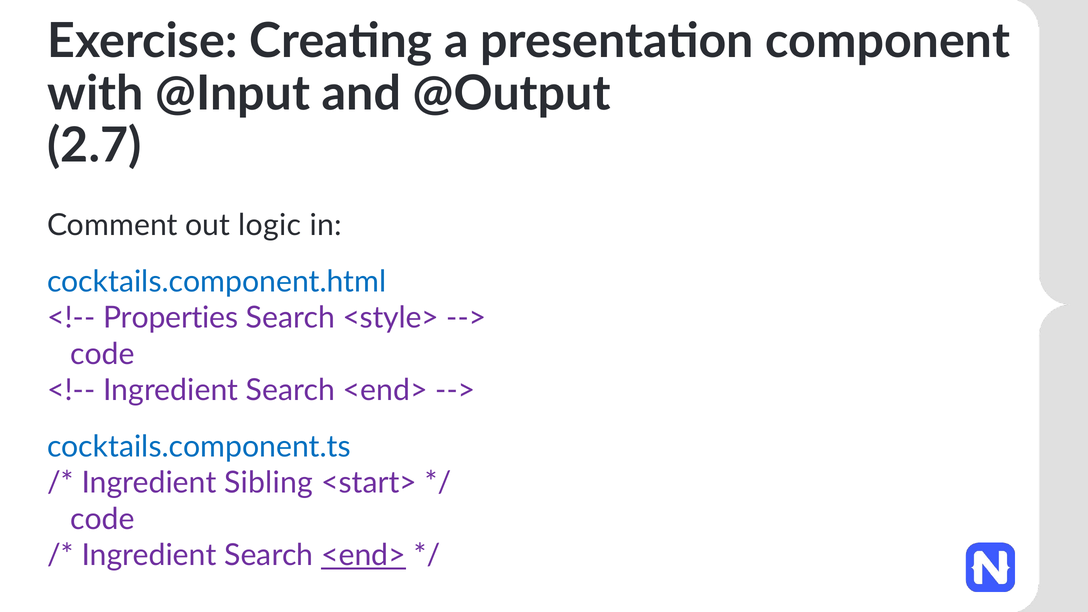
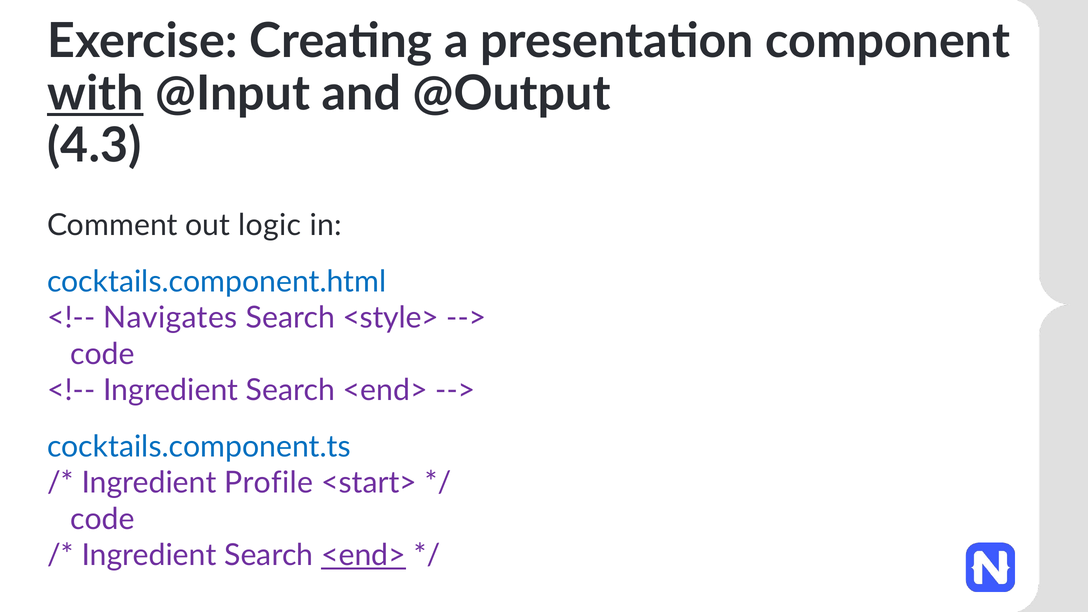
with underline: none -> present
2.7: 2.7 -> 4.3
Properties: Properties -> Navigates
Sibling: Sibling -> Profile
